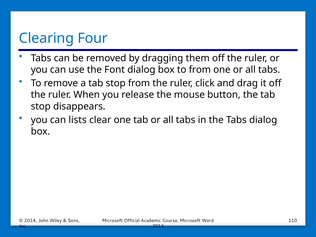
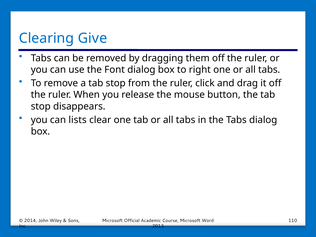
Four: Four -> Give
to from: from -> right
